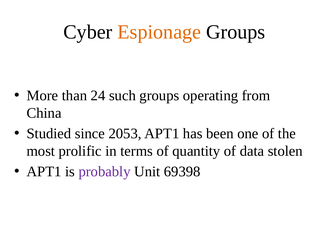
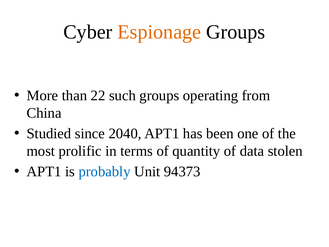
24: 24 -> 22
2053: 2053 -> 2040
probably colour: purple -> blue
69398: 69398 -> 94373
